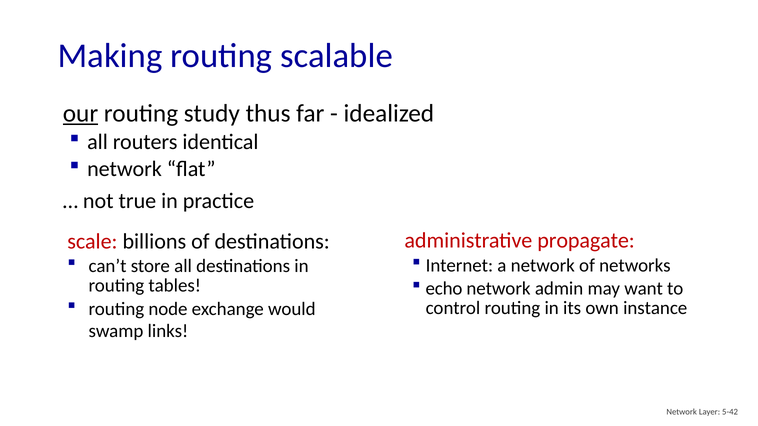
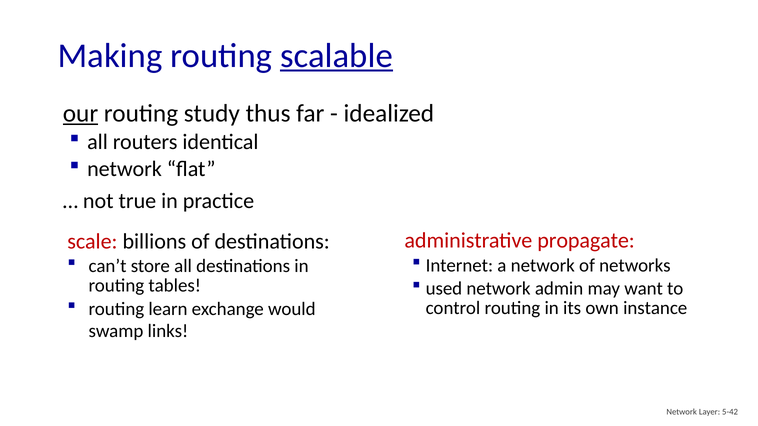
scalable underline: none -> present
echo: echo -> used
node: node -> learn
